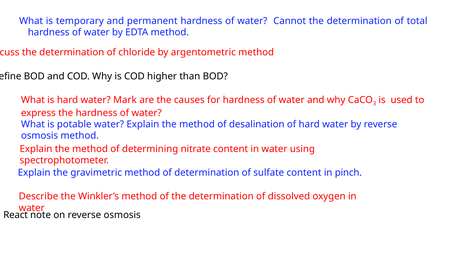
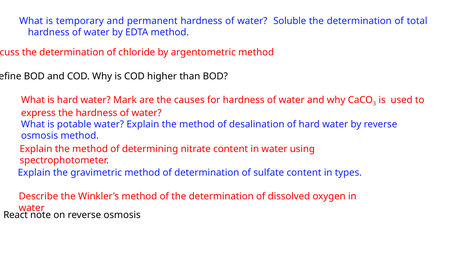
Cannot: Cannot -> Soluble
pinch: pinch -> types
